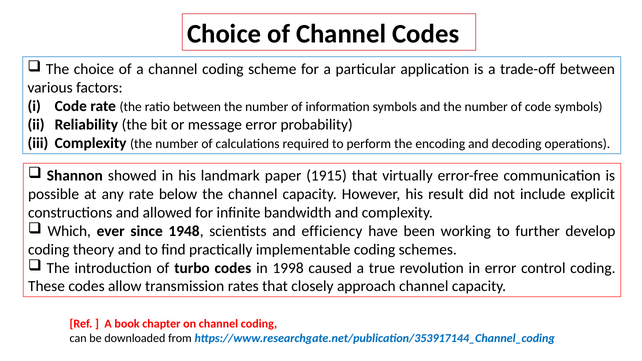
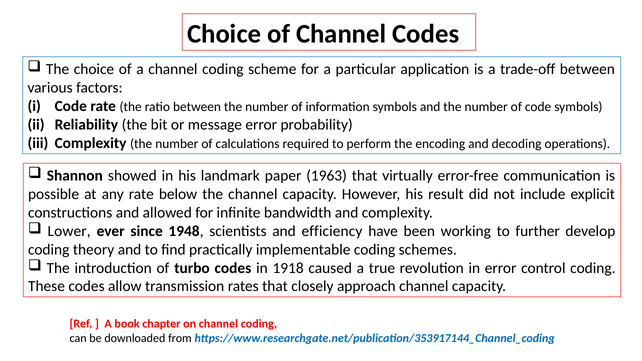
1915: 1915 -> 1963
Which: Which -> Lower
1998: 1998 -> 1918
